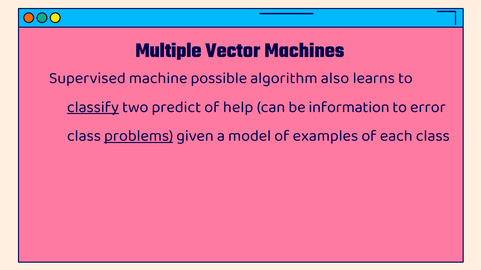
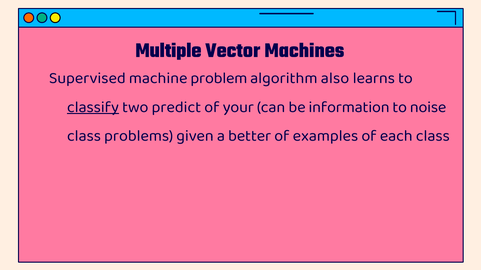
possible: possible -> problem
help: help -> your
error: error -> noise
problems underline: present -> none
model: model -> better
